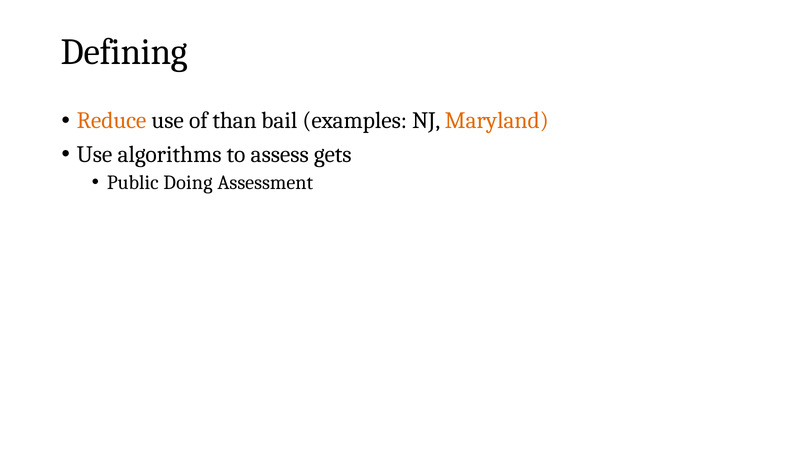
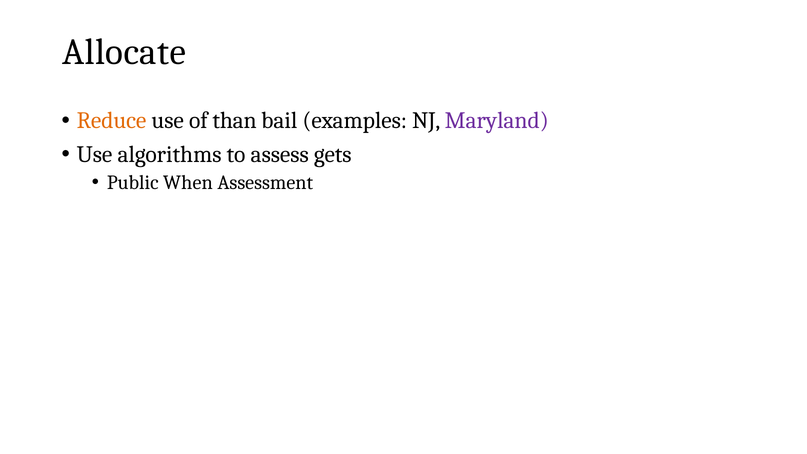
Defining: Defining -> Allocate
Maryland colour: orange -> purple
Doing: Doing -> When
